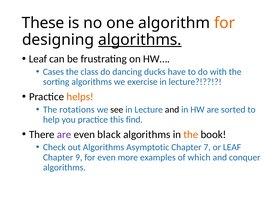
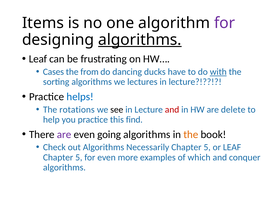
These: These -> Items
for at (225, 23) colour: orange -> purple
class: class -> from
with underline: none -> present
exercise: exercise -> lectures
helps colour: orange -> blue
and at (172, 110) colour: black -> red
sorted: sorted -> delete
black: black -> going
Asymptotic: Asymptotic -> Necessarily
7 at (207, 147): 7 -> 5
9 at (79, 157): 9 -> 5
